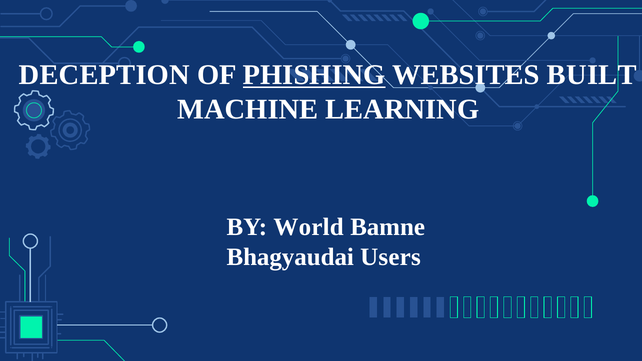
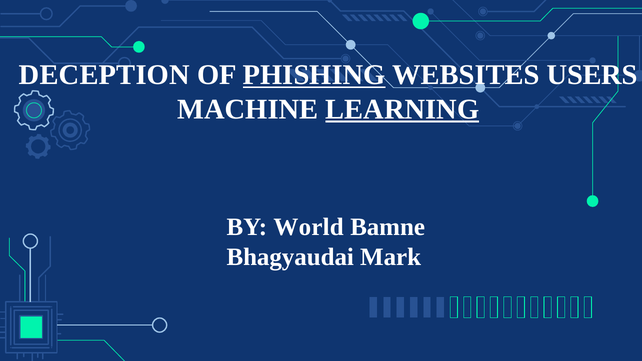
BUILT: BUILT -> USERS
LEARNING underline: none -> present
Users: Users -> Mark
